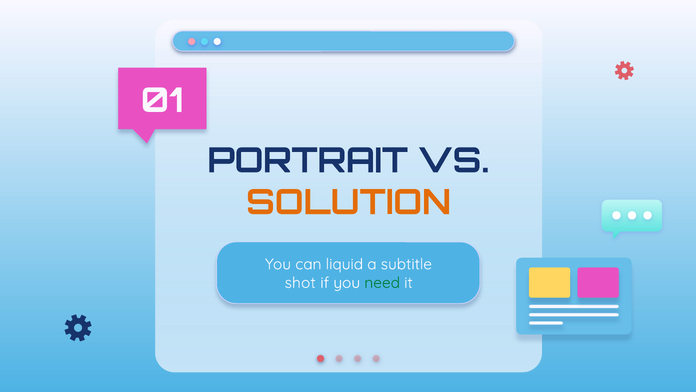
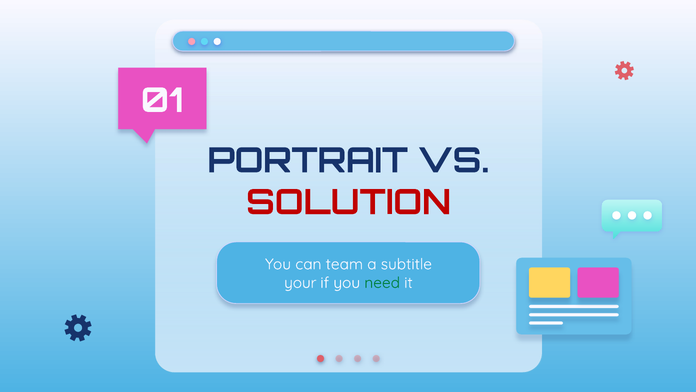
SOLUTION colour: orange -> red
liquid: liquid -> team
shot: shot -> your
